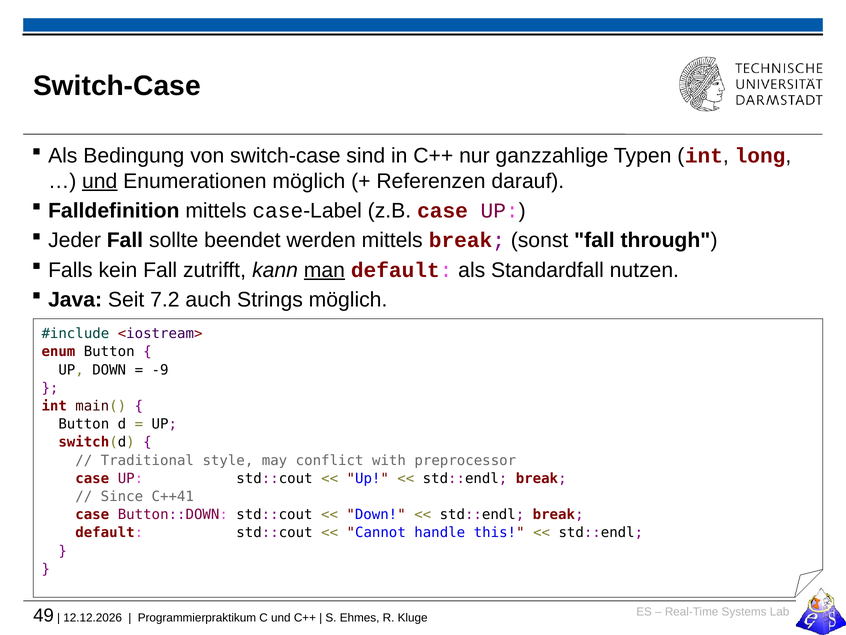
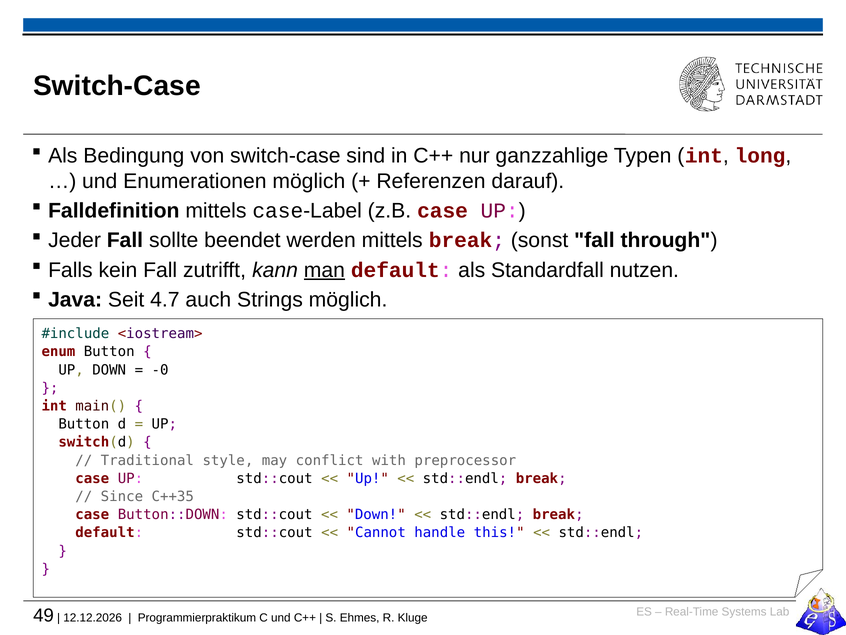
und at (100, 181) underline: present -> none
7.2: 7.2 -> 4.7
-9: -9 -> -0
C++41: C++41 -> C++35
